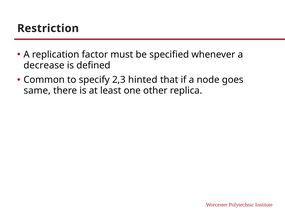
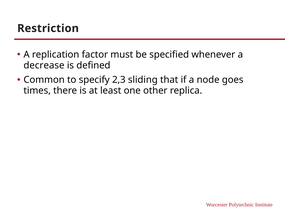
hinted: hinted -> sliding
same: same -> times
